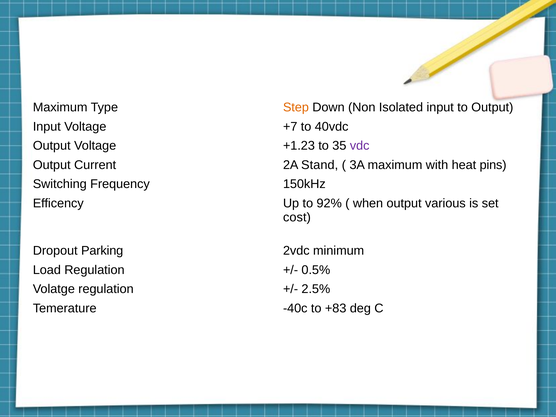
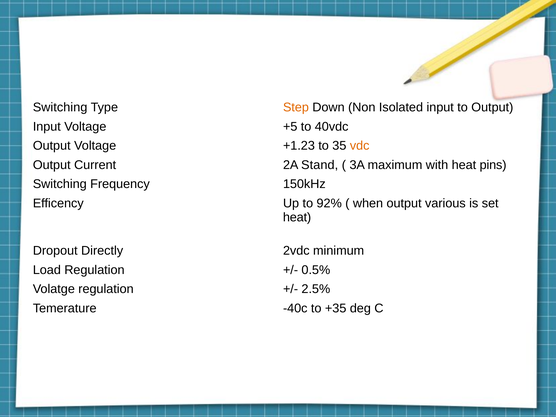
Maximum at (60, 107): Maximum -> Switching
+7: +7 -> +5
vdc colour: purple -> orange
cost at (297, 217): cost -> heat
Parking: Parking -> Directly
+83: +83 -> +35
